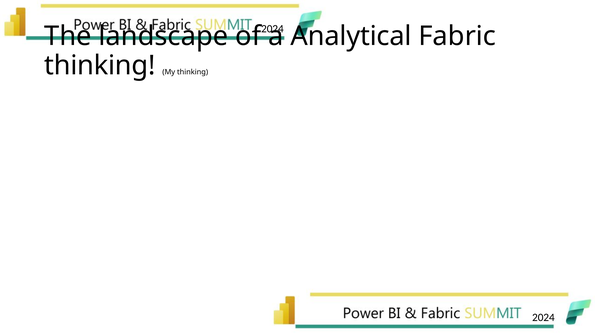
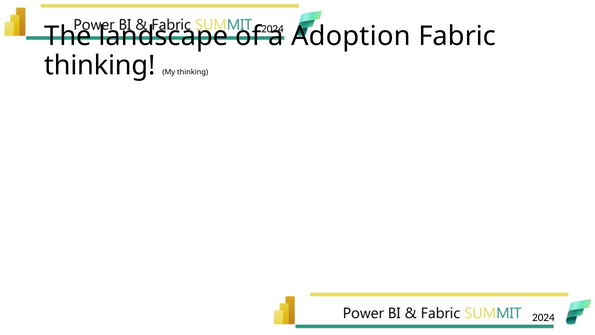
Analytical: Analytical -> Adoption
